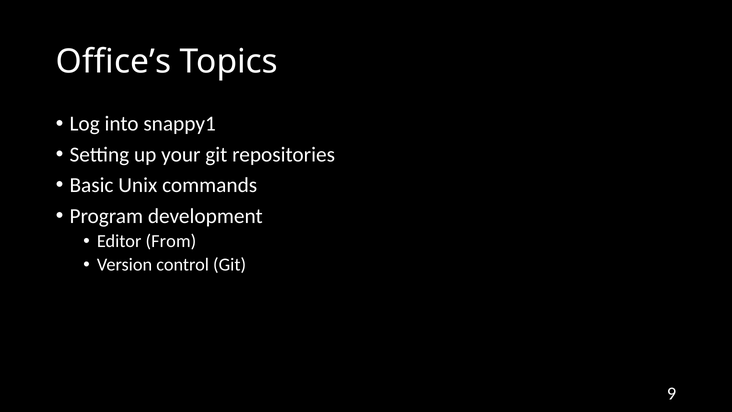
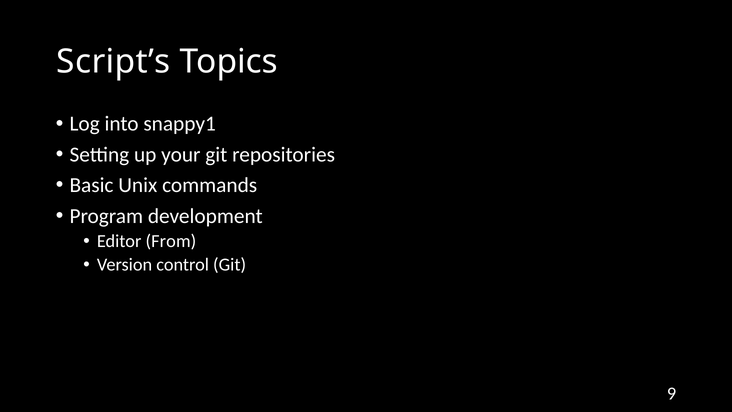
Office’s: Office’s -> Script’s
